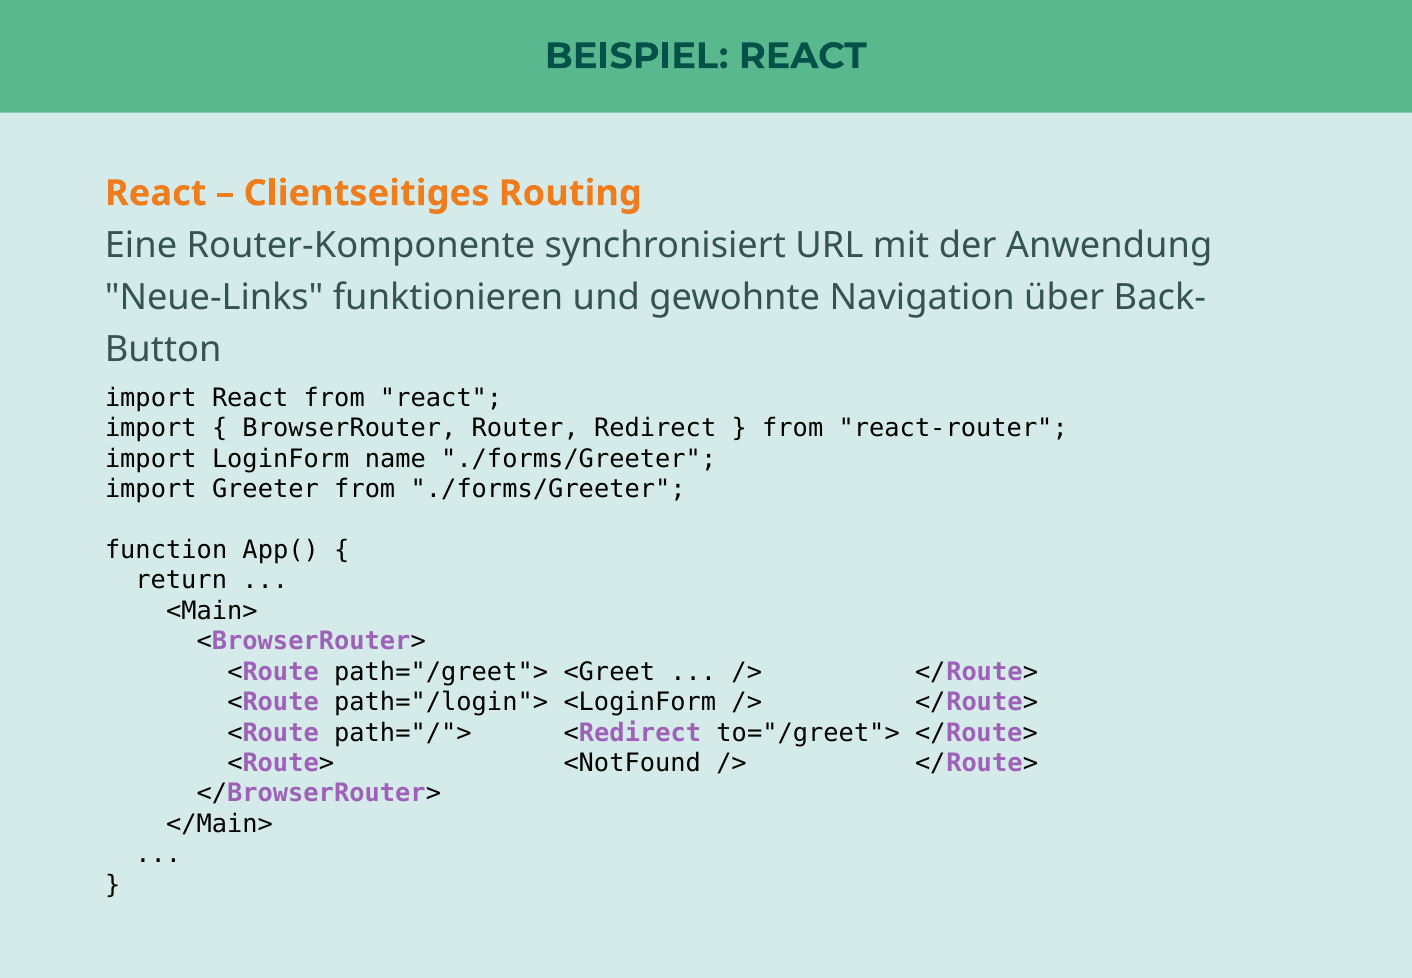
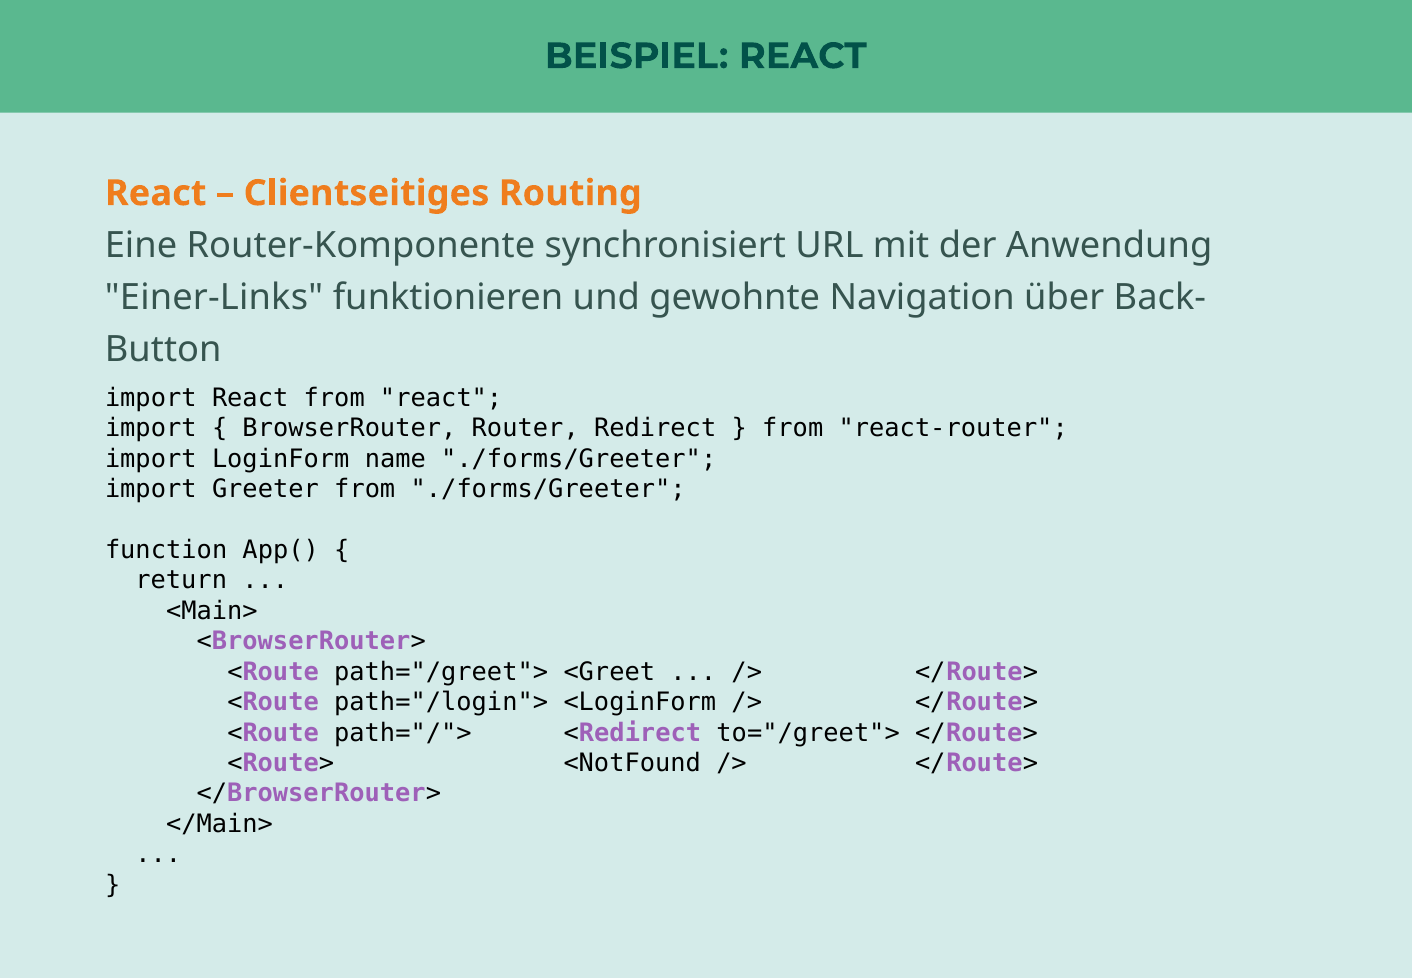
Neue-Links: Neue-Links -> Einer-Links
